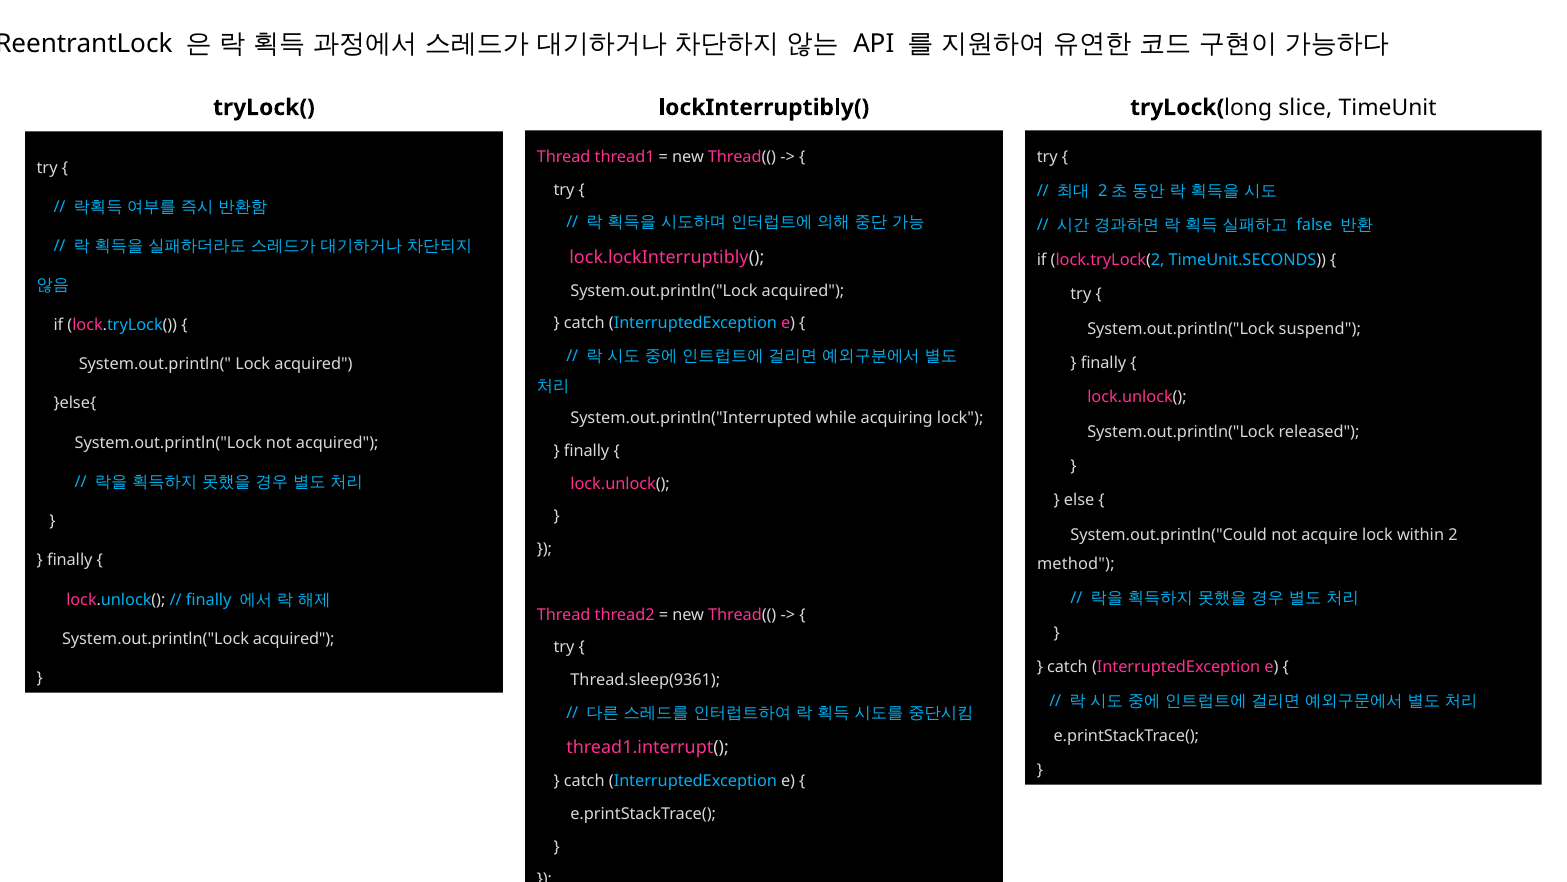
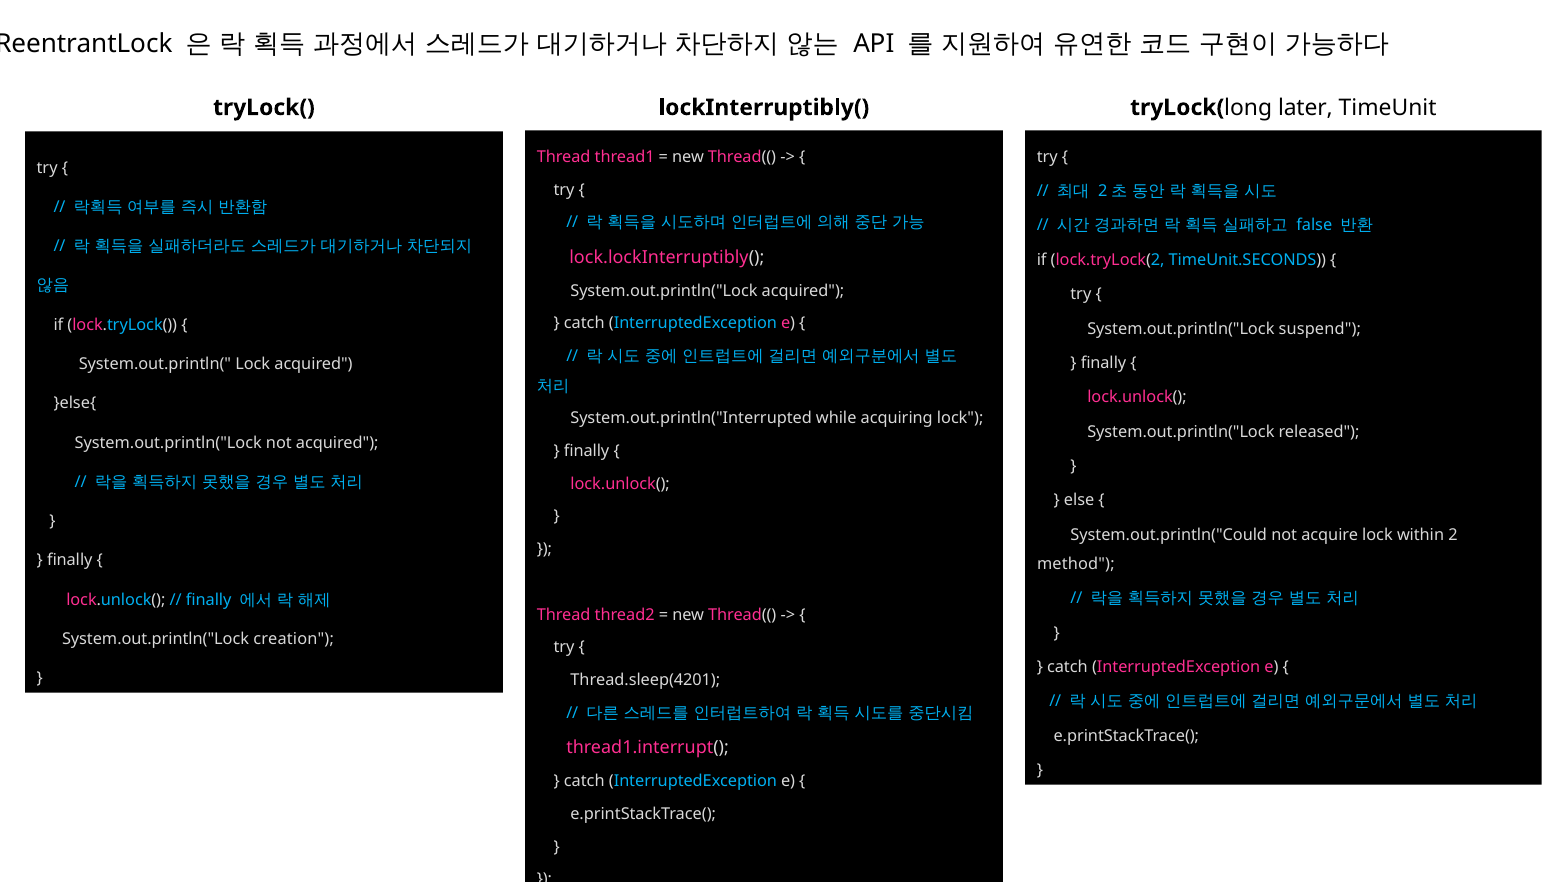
slice: slice -> later
acquired at (294, 639): acquired -> creation
Thread.sleep(9361: Thread.sleep(9361 -> Thread.sleep(4201
